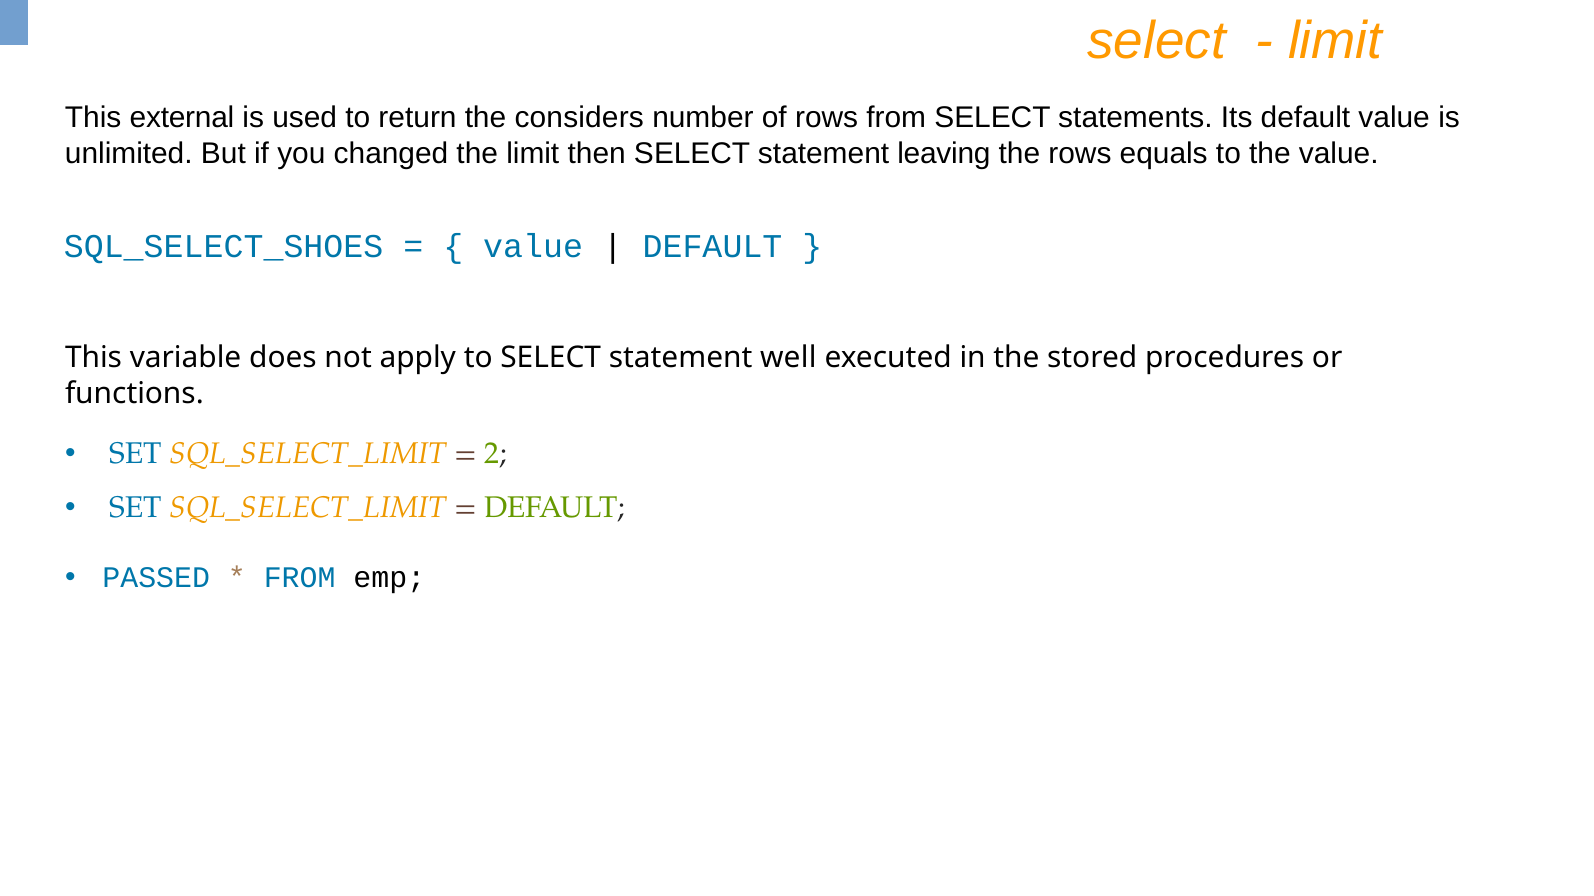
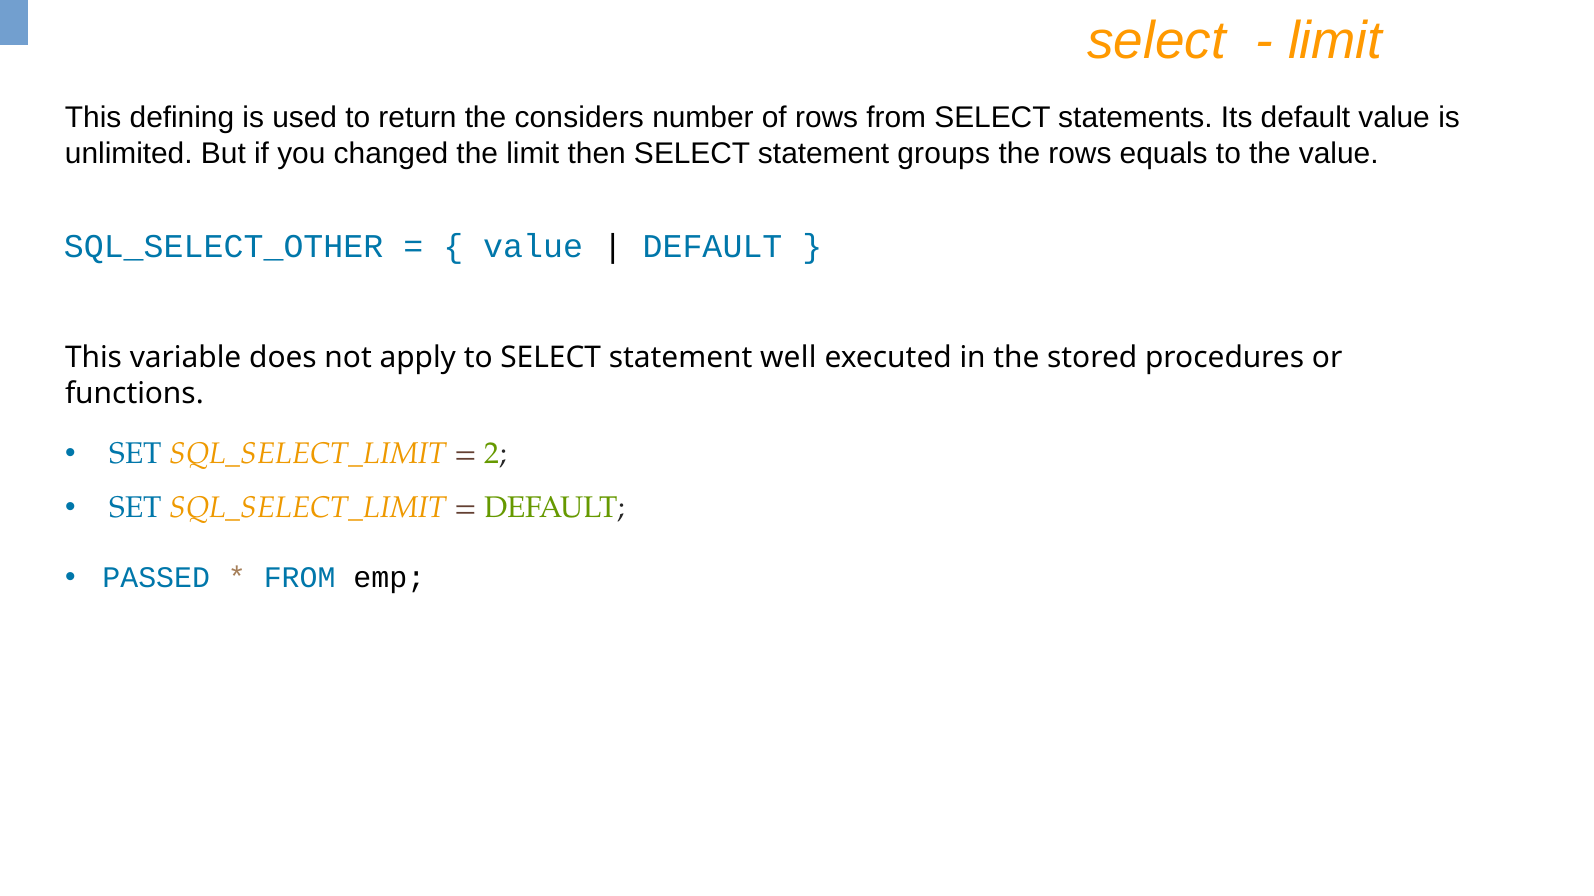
external: external -> defining
leaving: leaving -> groups
SQL_SELECT_SHOES: SQL_SELECT_SHOES -> SQL_SELECT_OTHER
